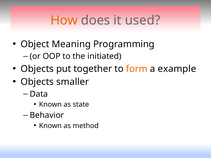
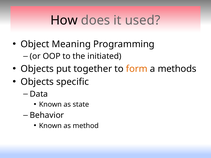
How colour: orange -> black
example: example -> methods
smaller: smaller -> specific
